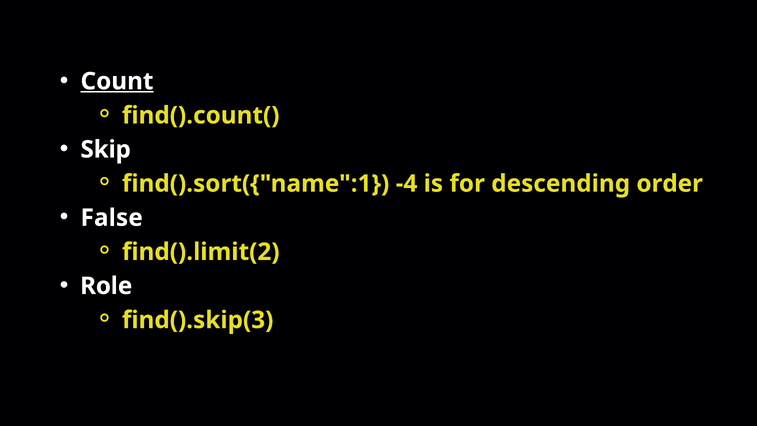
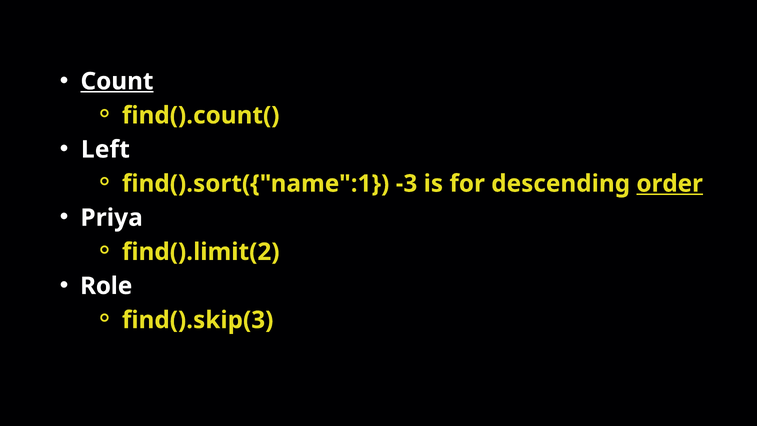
Skip: Skip -> Left
-4: -4 -> -3
order underline: none -> present
False: False -> Priya
